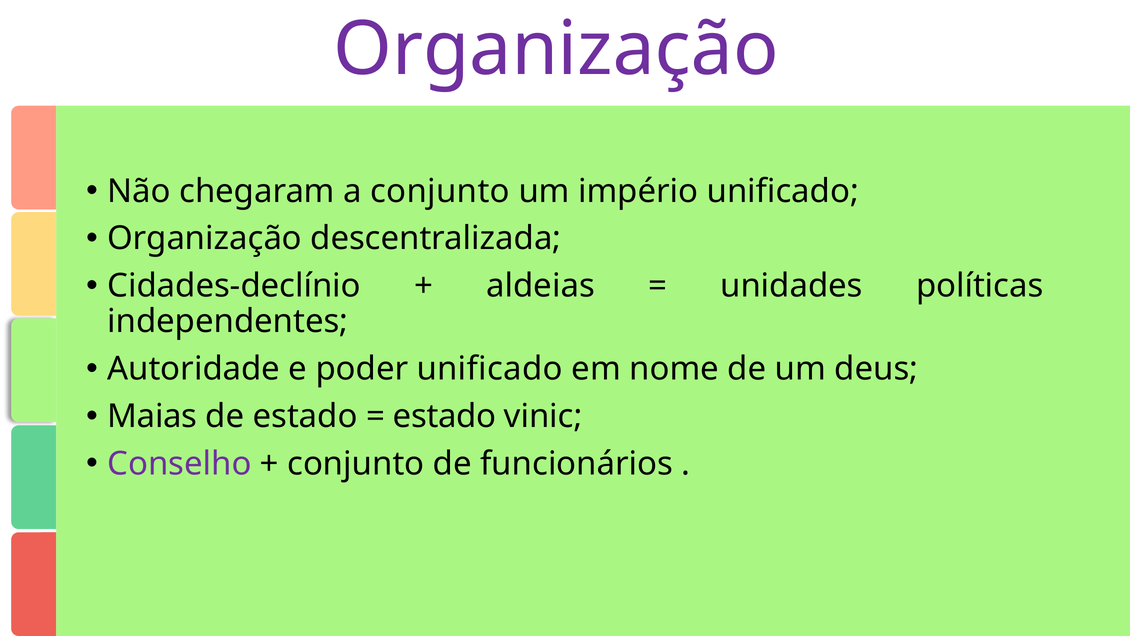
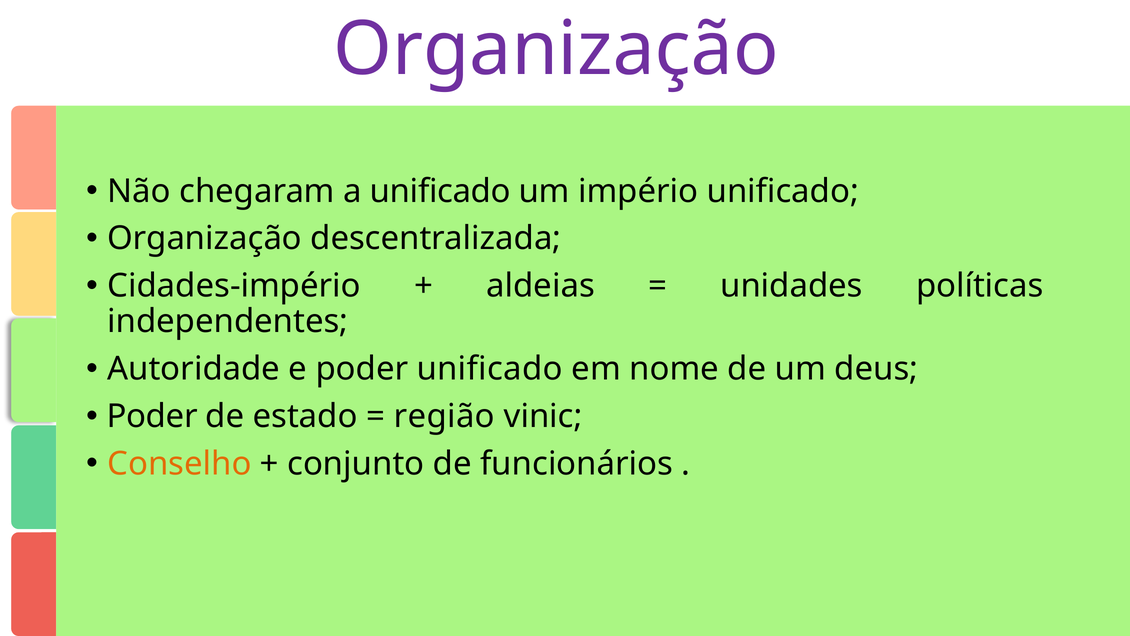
a conjunto: conjunto -> unificado
Cidades-declínio: Cidades-declínio -> Cidades-império
Maias at (152, 416): Maias -> Poder
estado at (445, 416): estado -> região
Conselho colour: purple -> orange
